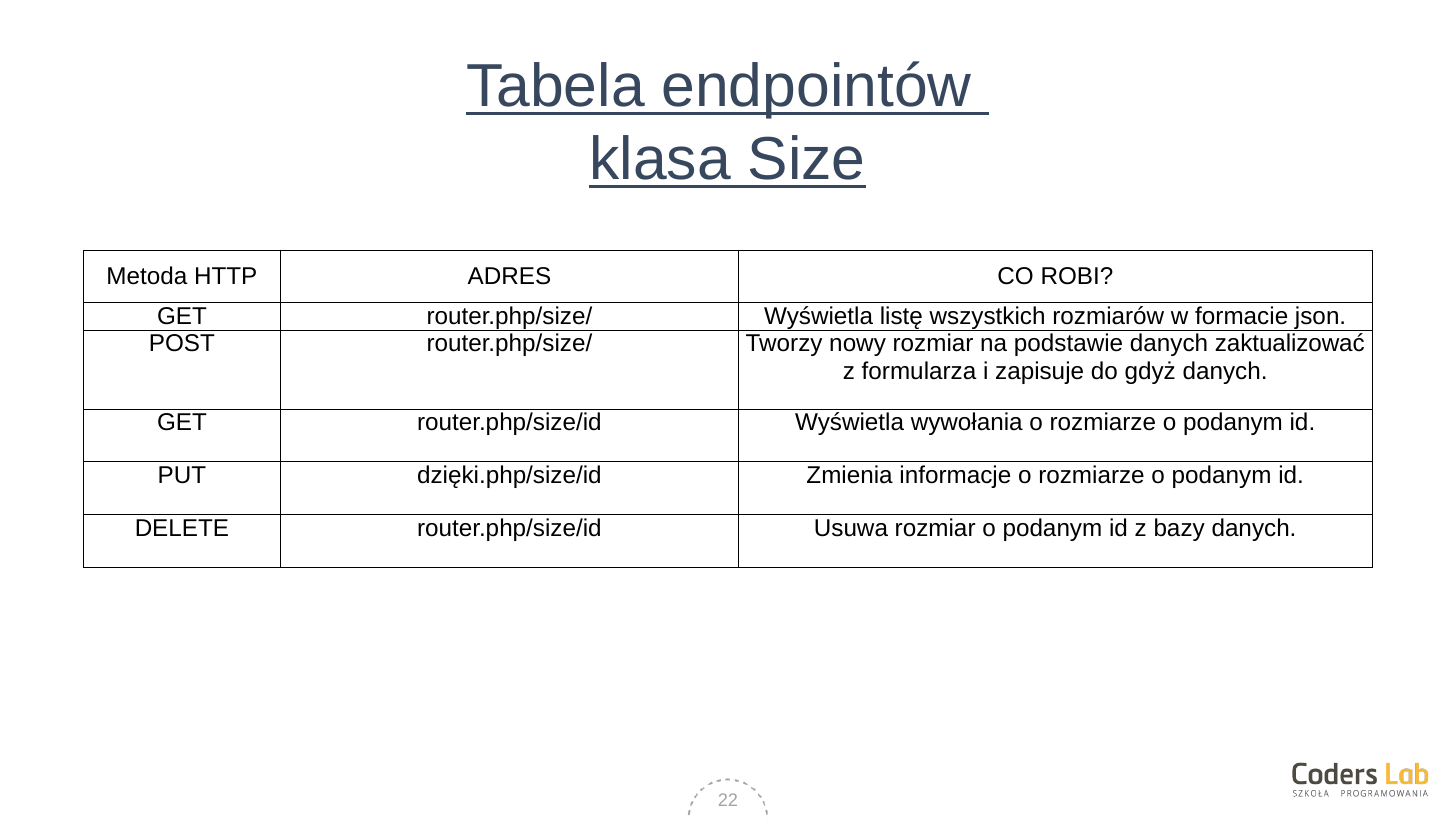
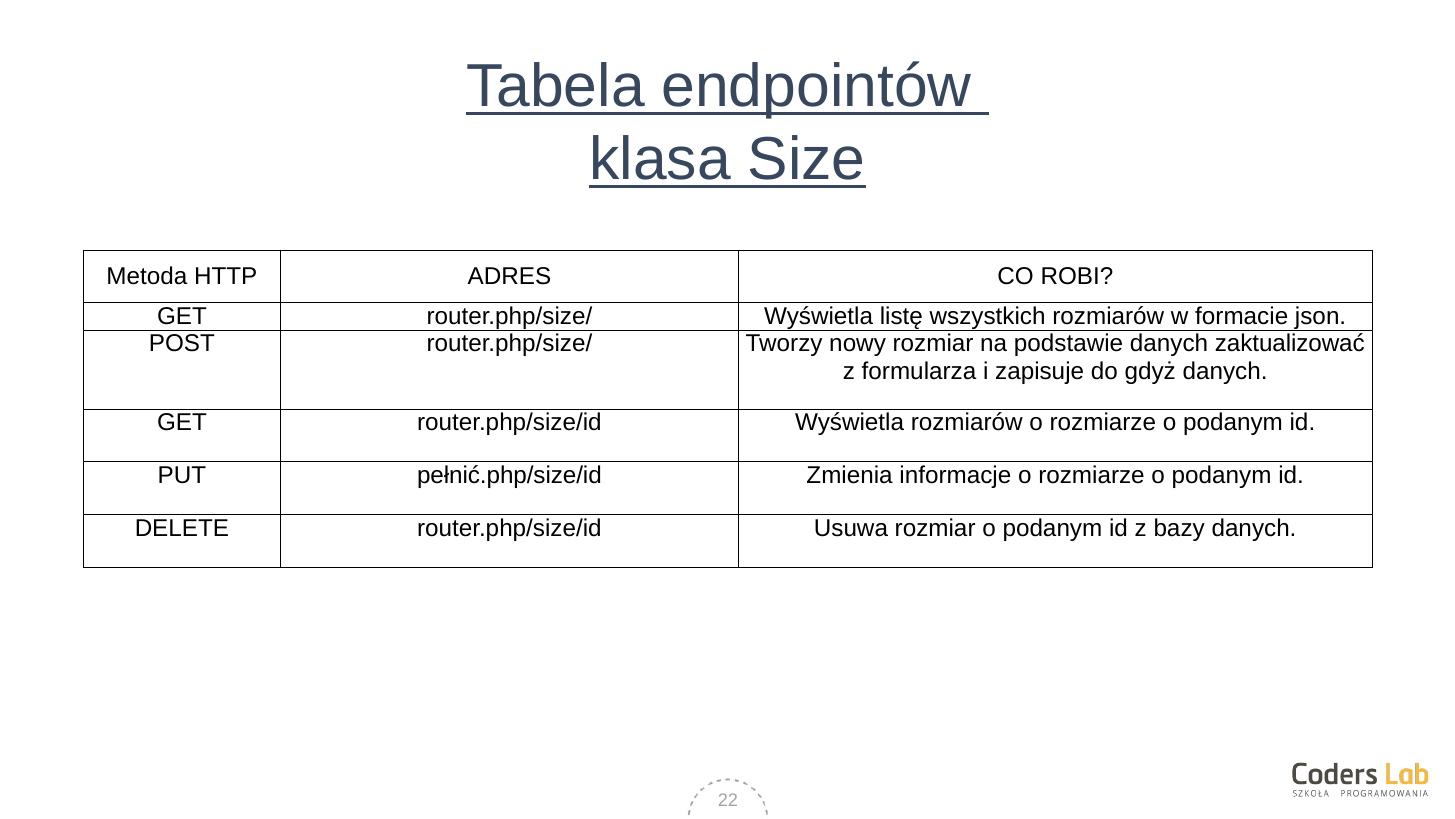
Wyświetla wywołania: wywołania -> rozmiarów
dzięki.php/size/id: dzięki.php/size/id -> pełnić.php/size/id
